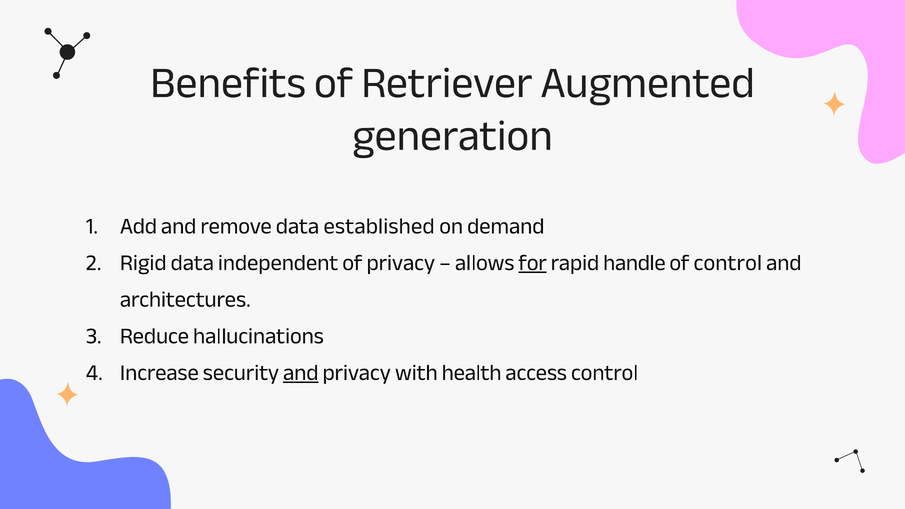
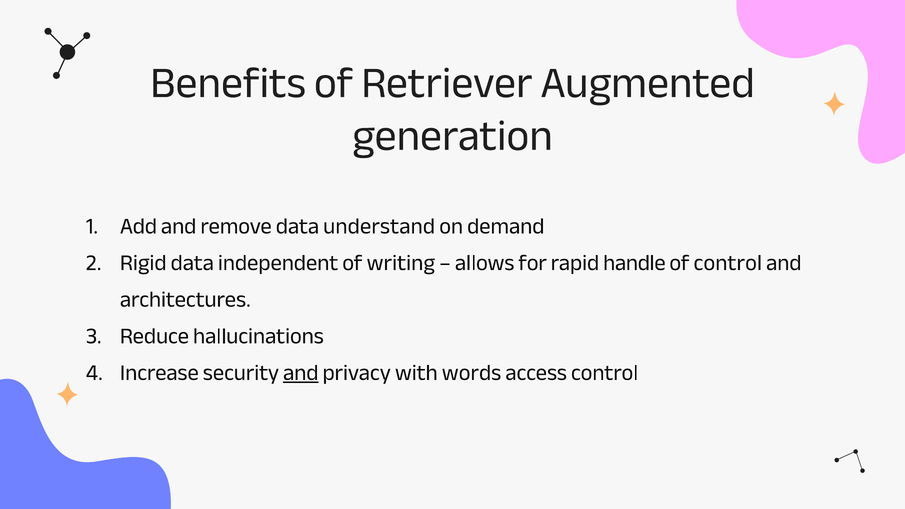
established: established -> understand
of privacy: privacy -> writing
for underline: present -> none
health: health -> words
